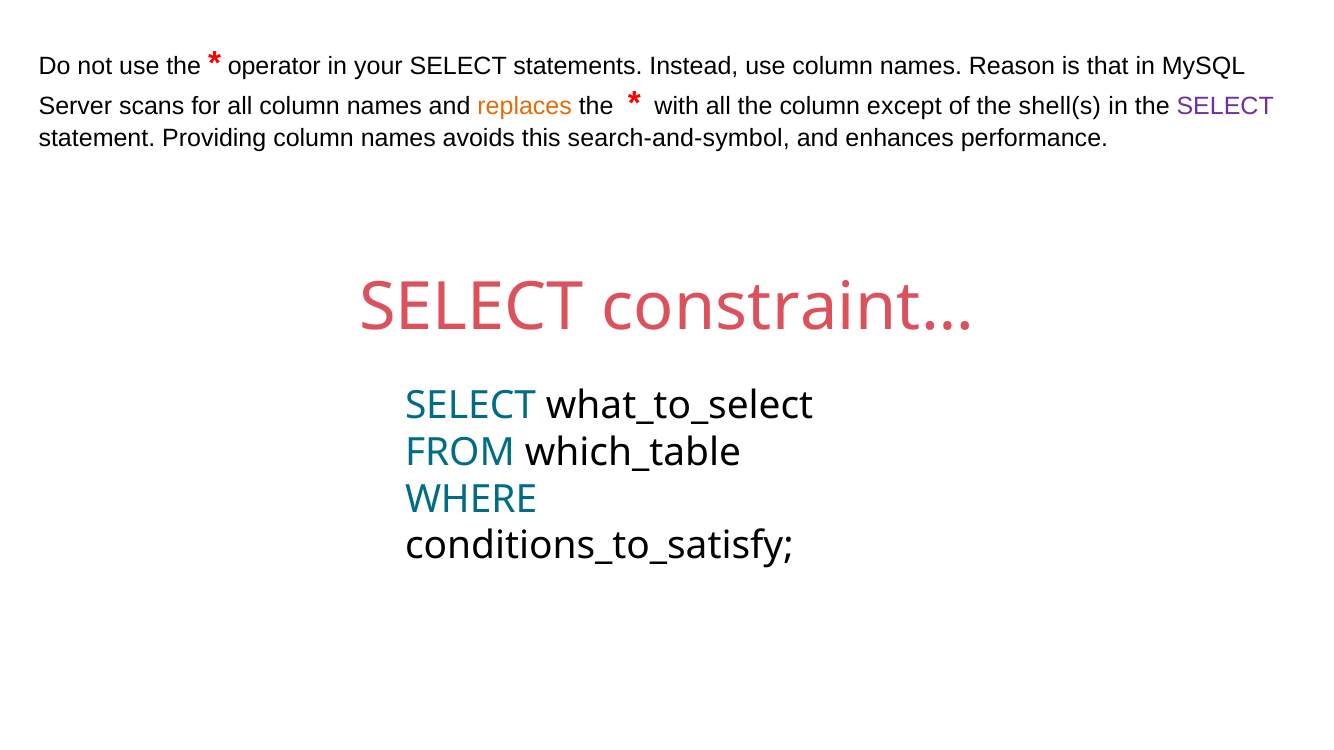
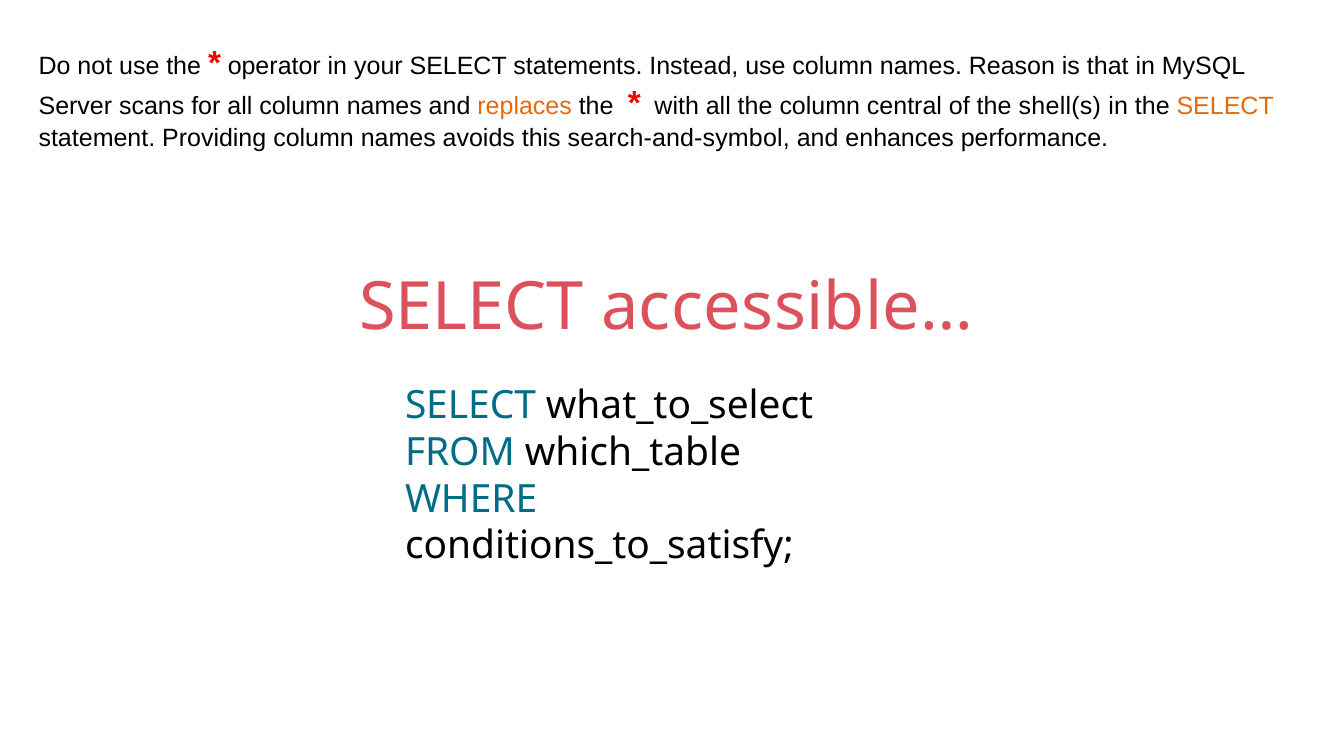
except: except -> central
SELECT at (1225, 106) colour: purple -> orange
constraint…: constraint… -> accessible…
